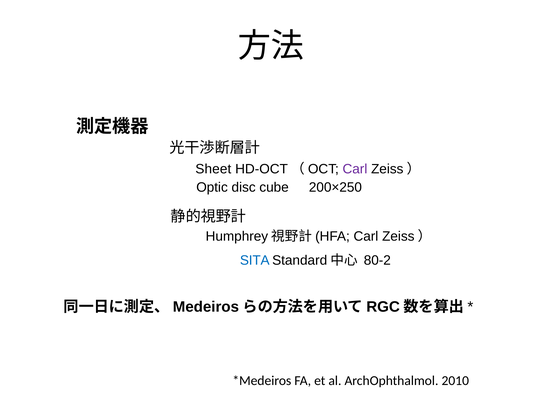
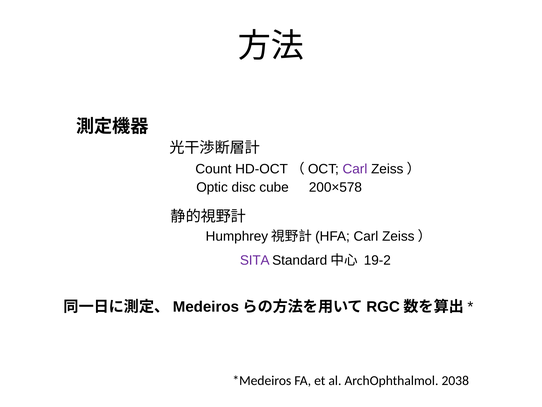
Sheet: Sheet -> Count
200×250: 200×250 -> 200×578
SITA colour: blue -> purple
80-2: 80-2 -> 19-2
2010: 2010 -> 2038
